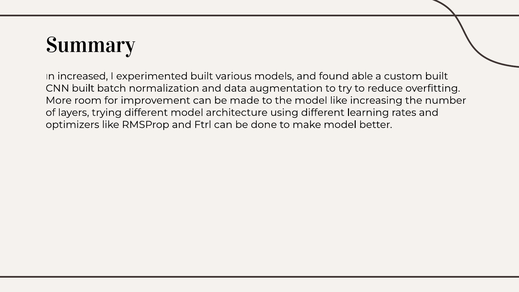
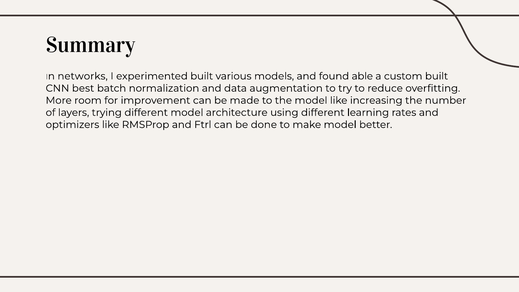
increased: increased -> networks
CNN built: built -> best
